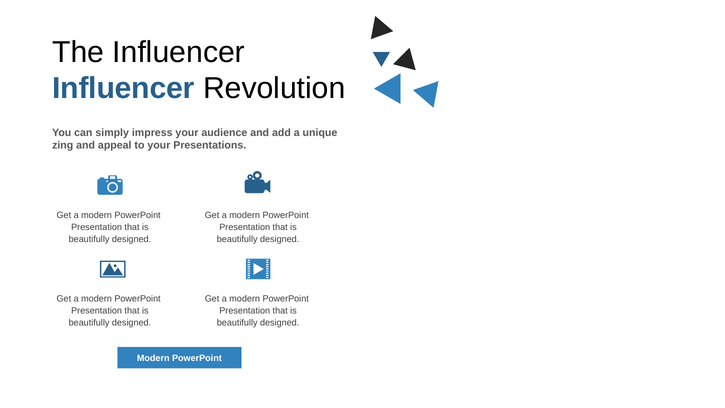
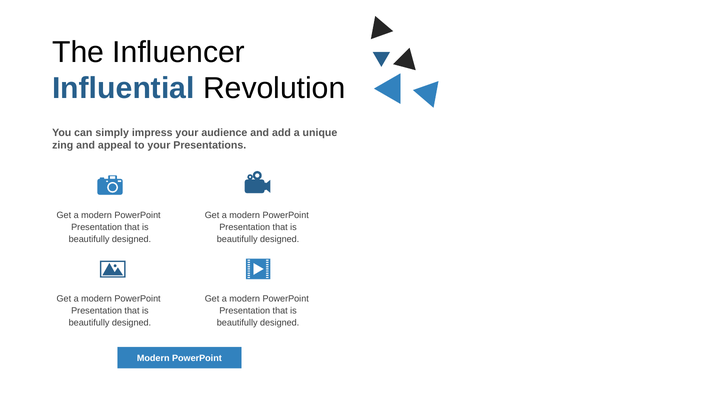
Influencer at (123, 88): Influencer -> Influential
